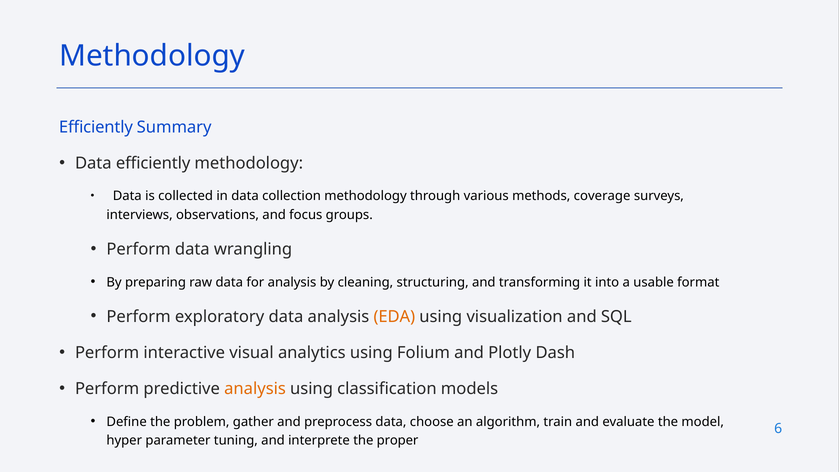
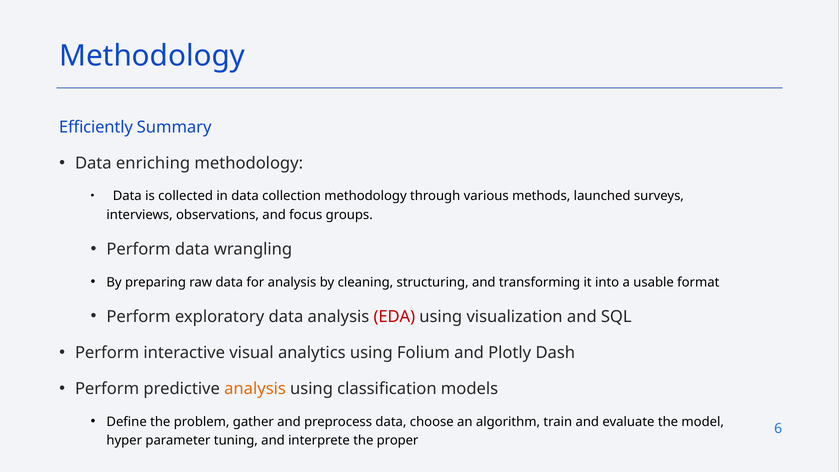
Data efficiently: efficiently -> enriching
coverage: coverage -> launched
EDA colour: orange -> red
